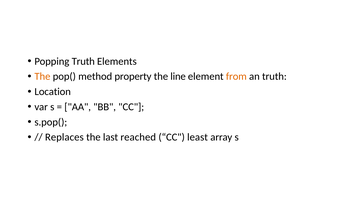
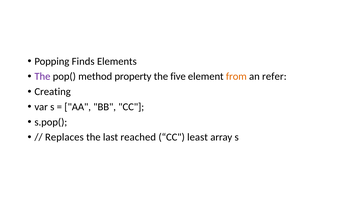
Popping Truth: Truth -> Finds
The at (42, 77) colour: orange -> purple
line: line -> five
an truth: truth -> refer
Location: Location -> Creating
